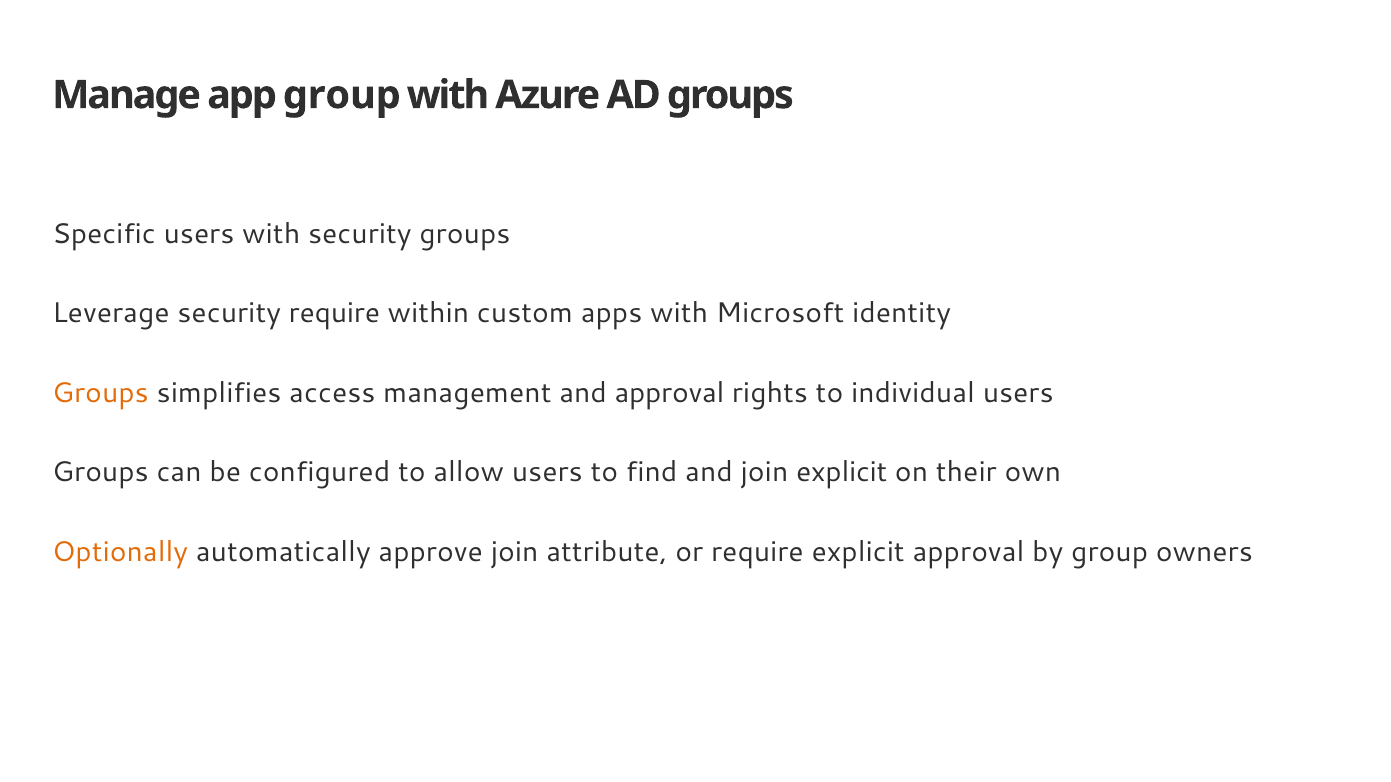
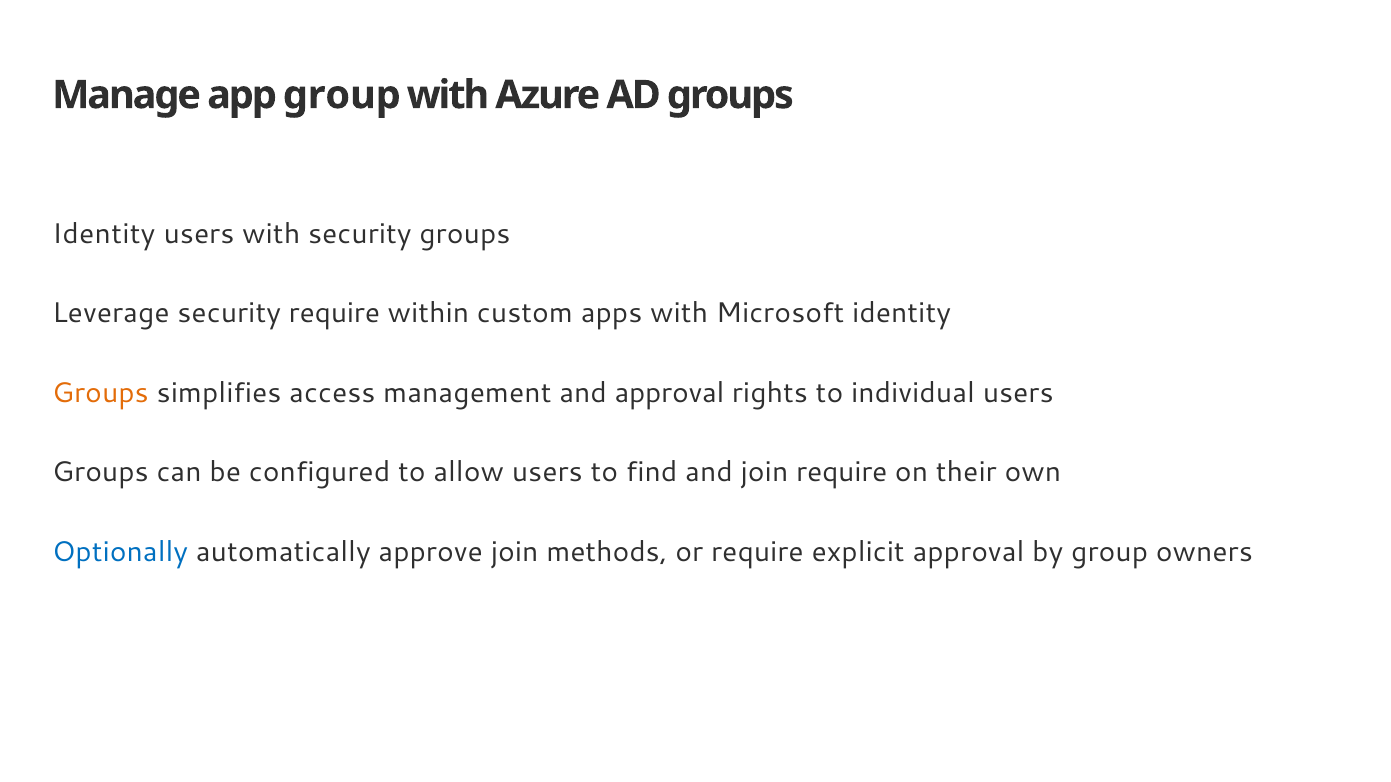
Specific at (104, 234): Specific -> Identity
join explicit: explicit -> require
Optionally colour: orange -> blue
attribute: attribute -> methods
